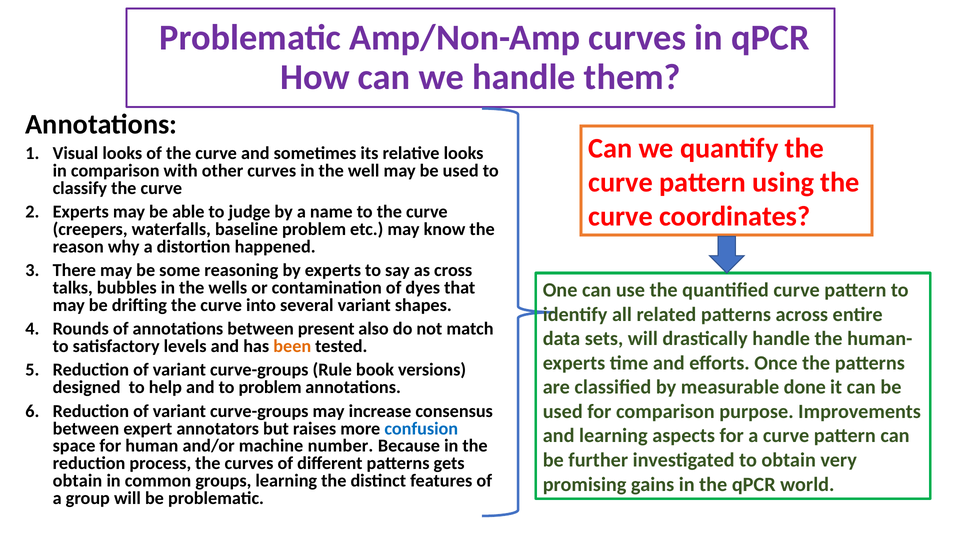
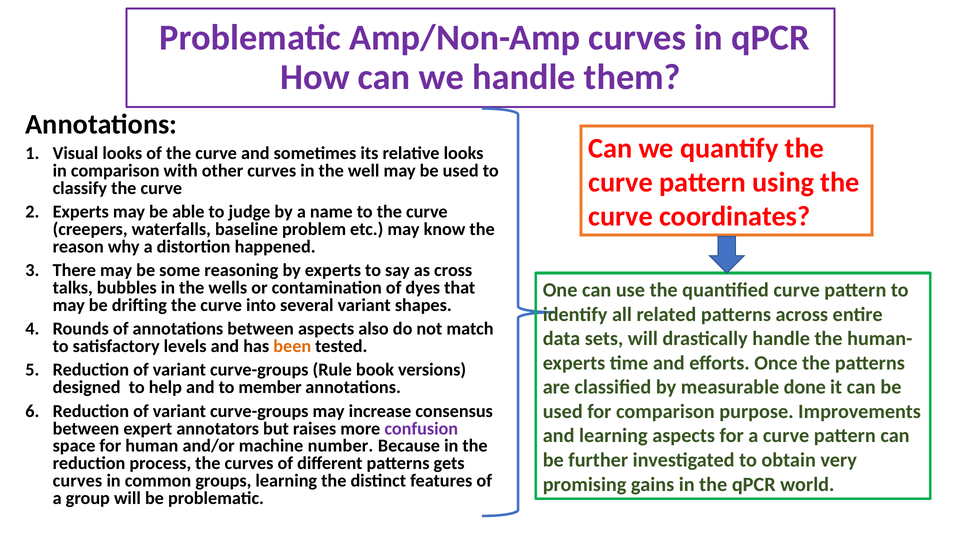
between present: present -> aspects
to problem: problem -> member
confusion colour: blue -> purple
obtain at (77, 481): obtain -> curves
